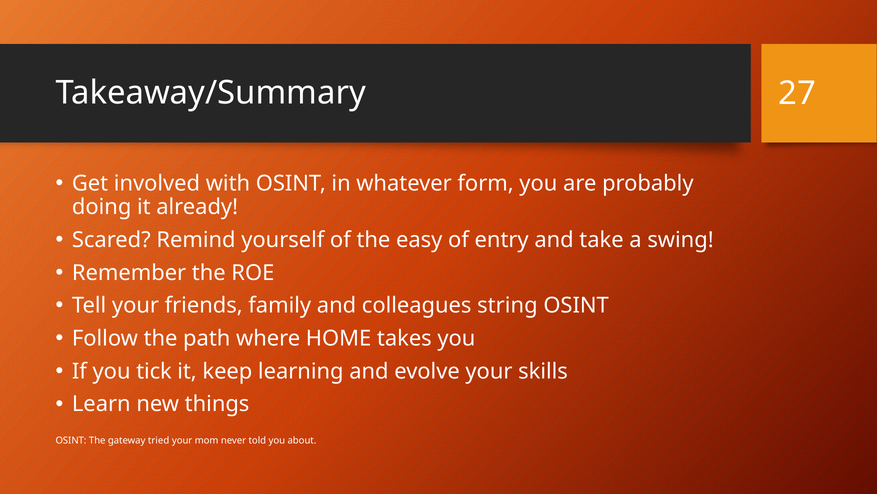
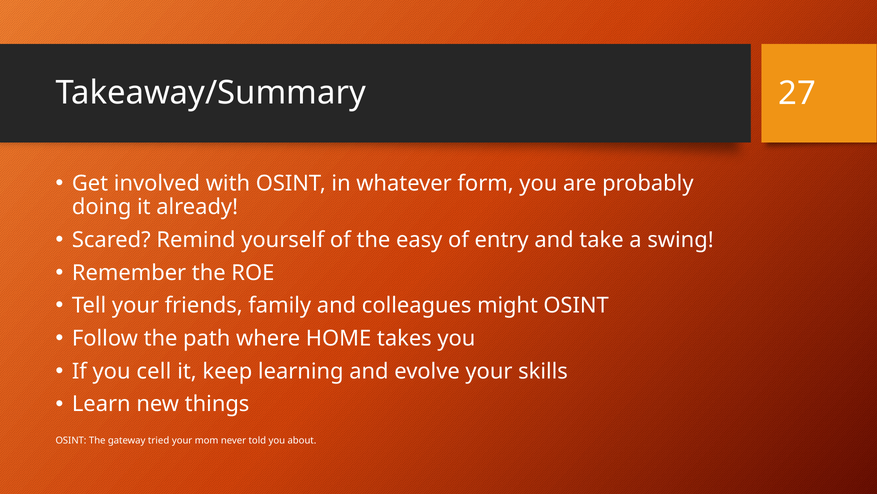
string: string -> might
tick: tick -> cell
